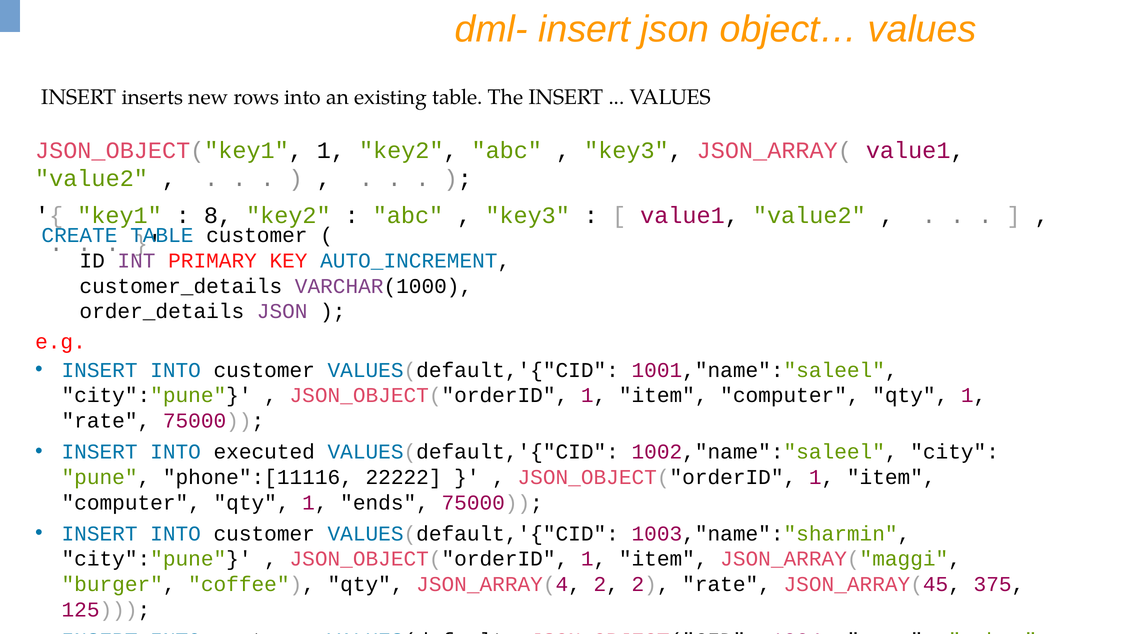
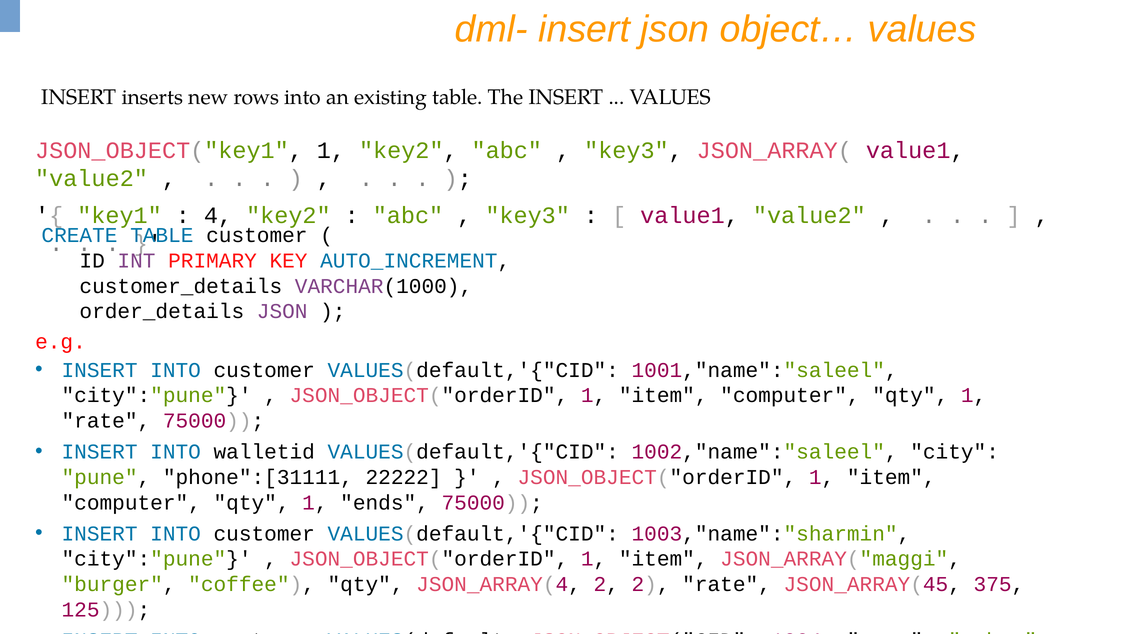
8: 8 -> 4
executed: executed -> walletid
phone":[11116: phone":[11116 -> phone":[31111
